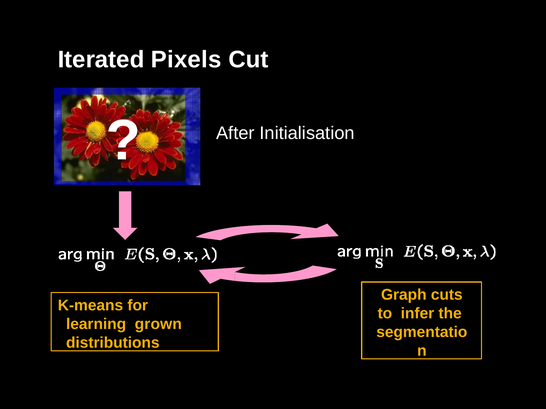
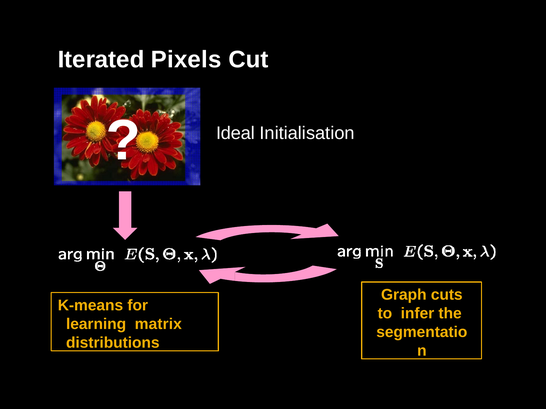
After: After -> Ideal
grown: grown -> matrix
